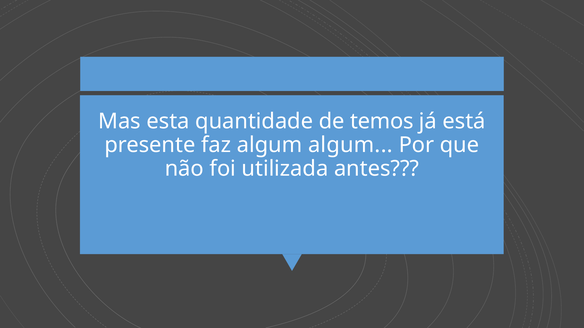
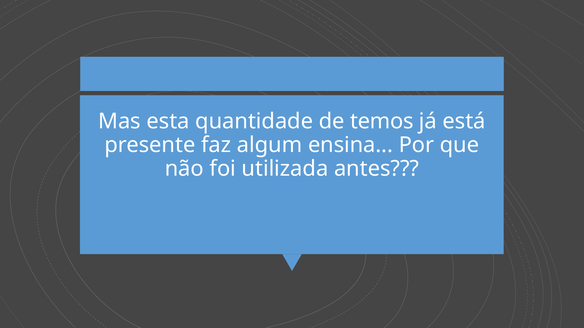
algum algum: algum -> ensina
